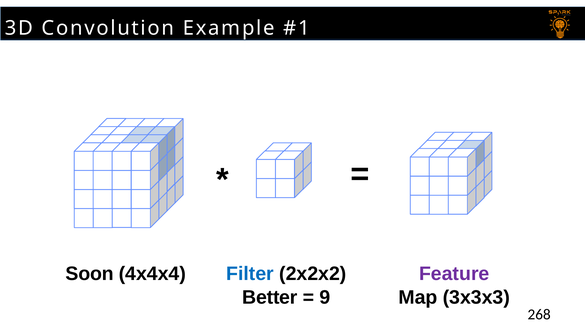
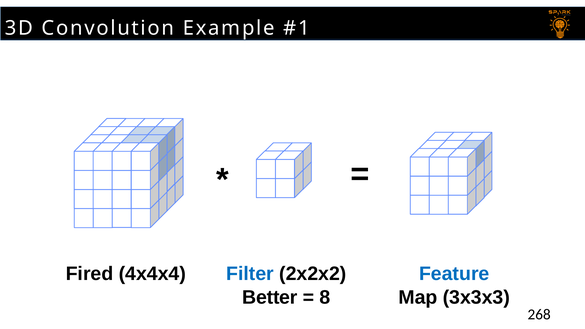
Soon: Soon -> Fired
Feature colour: purple -> blue
9: 9 -> 8
